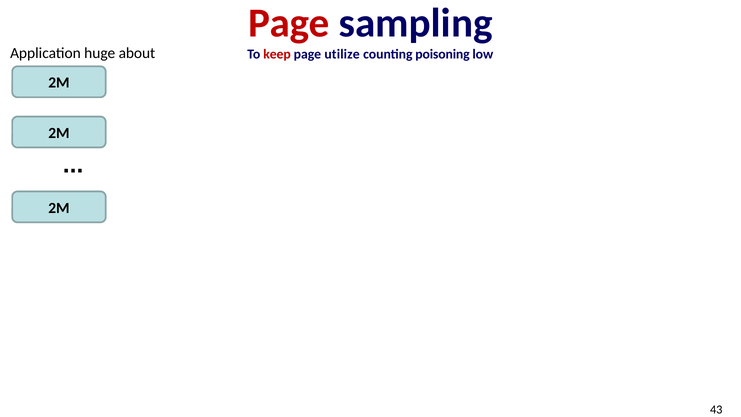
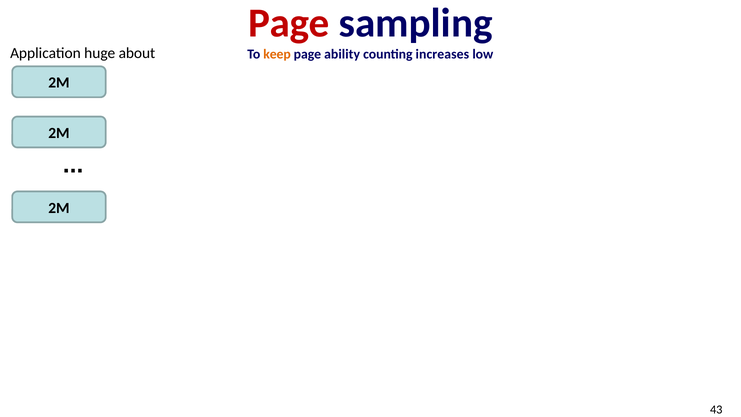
keep colour: red -> orange
utilize: utilize -> ability
poisoning: poisoning -> increases
